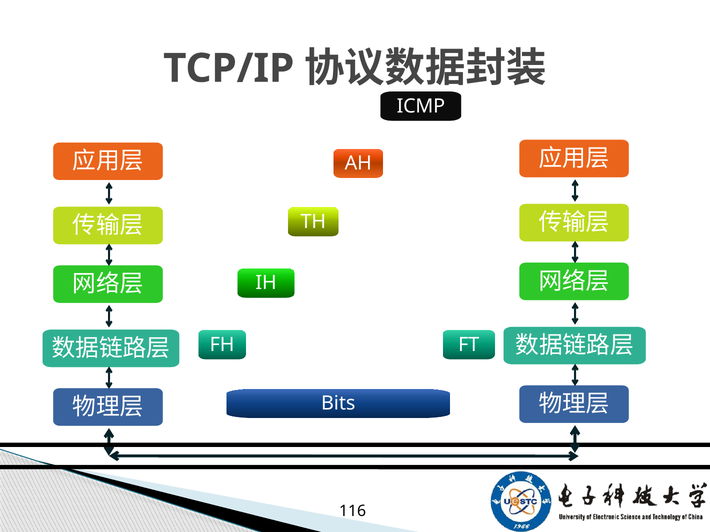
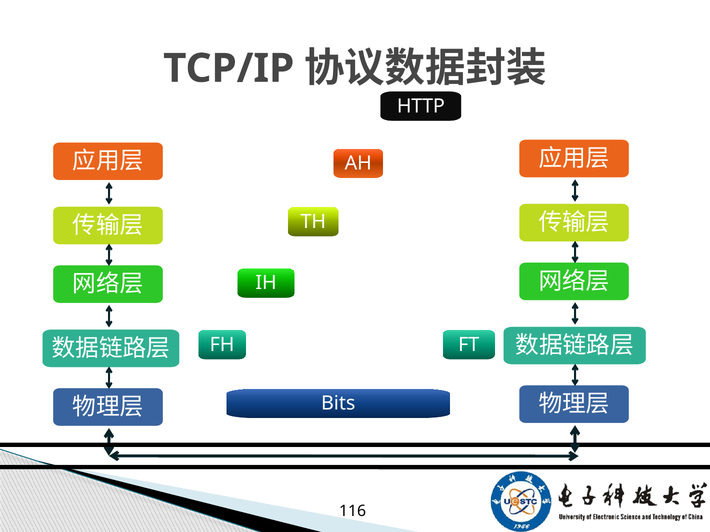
ICMP: ICMP -> HTTP
